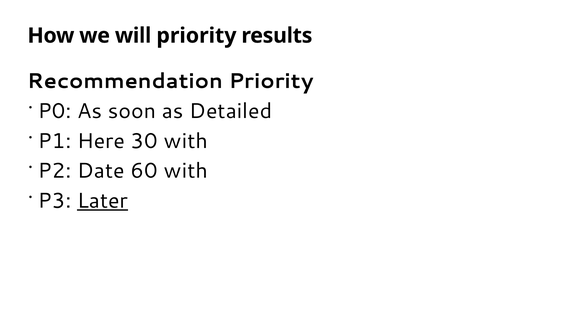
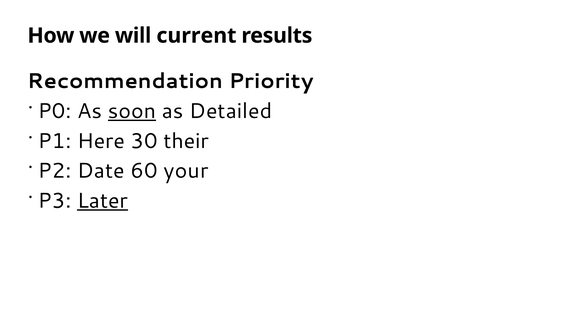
will priority: priority -> current
soon underline: none -> present
30 with: with -> their
60 with: with -> your
